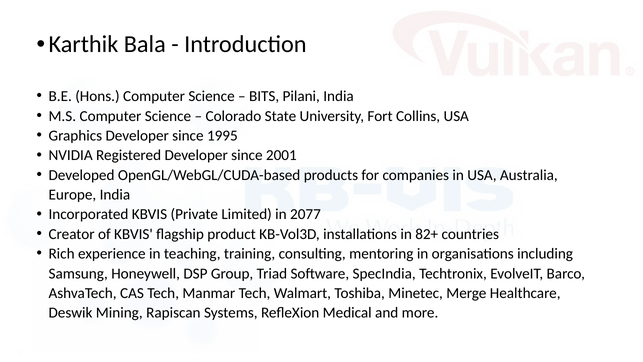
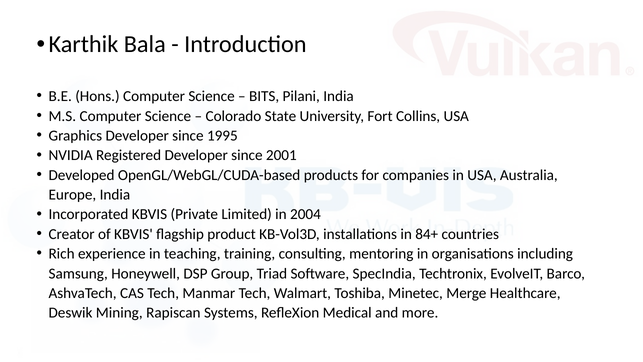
2077: 2077 -> 2004
82+: 82+ -> 84+
